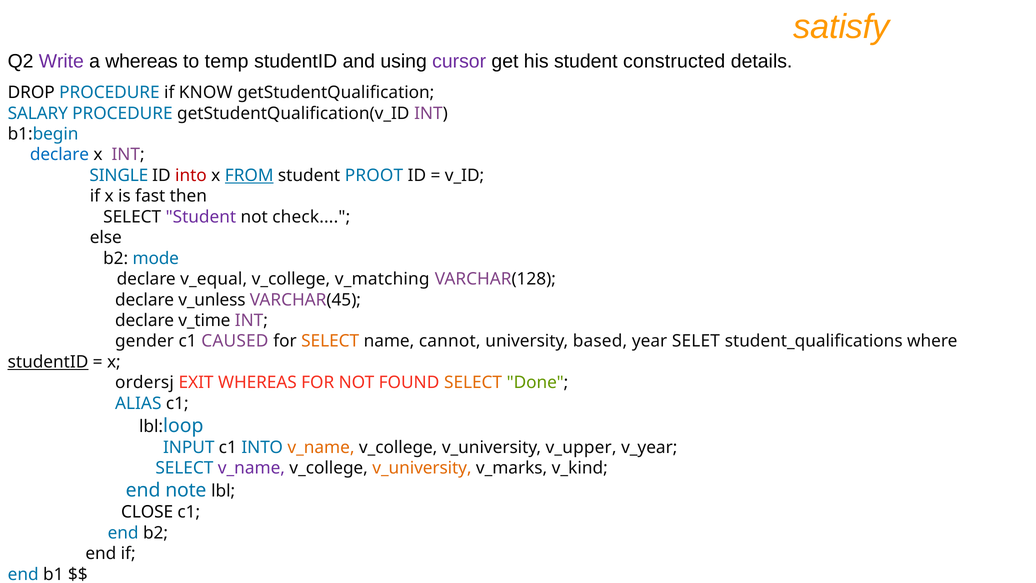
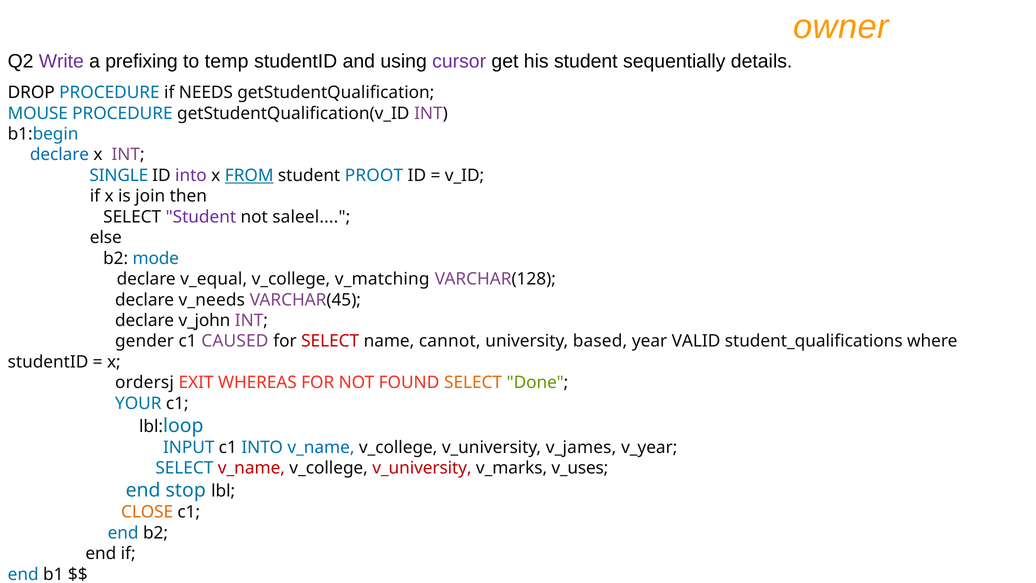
satisfy: satisfy -> owner
a whereas: whereas -> prefixing
constructed: constructed -> sequentially
KNOW: KNOW -> NEEDS
SALARY: SALARY -> MOUSE
into at (191, 175) colour: red -> purple
fast: fast -> join
check: check -> saleel
v_unless: v_unless -> v_needs
v_time: v_time -> v_john
SELECT at (330, 341) colour: orange -> red
SELET: SELET -> VALID
studentID at (48, 362) underline: present -> none
ALIAS: ALIAS -> YOUR
v_name at (321, 447) colour: orange -> blue
v_upper: v_upper -> v_james
v_name at (251, 468) colour: purple -> red
v_university at (422, 468) colour: orange -> red
v_kind: v_kind -> v_uses
note: note -> stop
CLOSE colour: black -> orange
